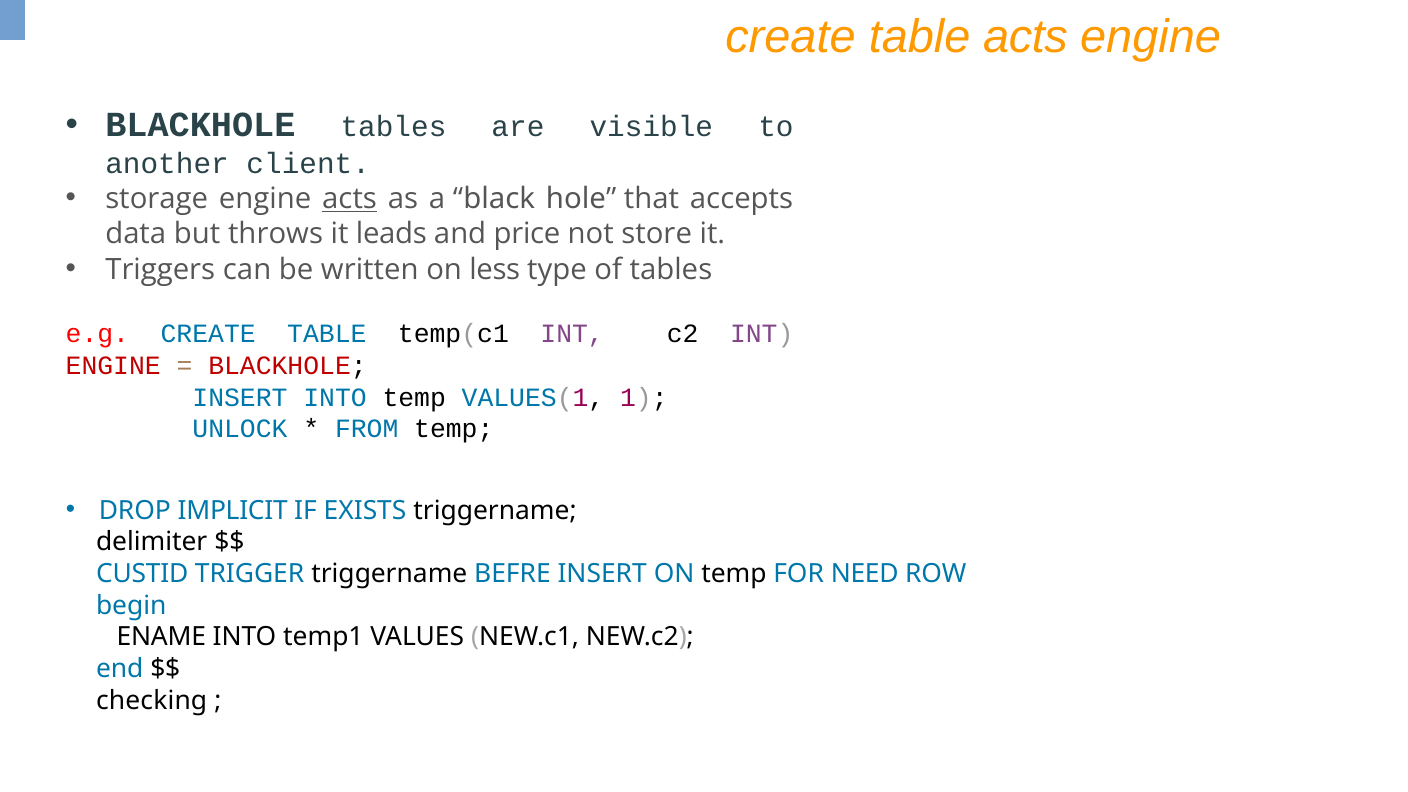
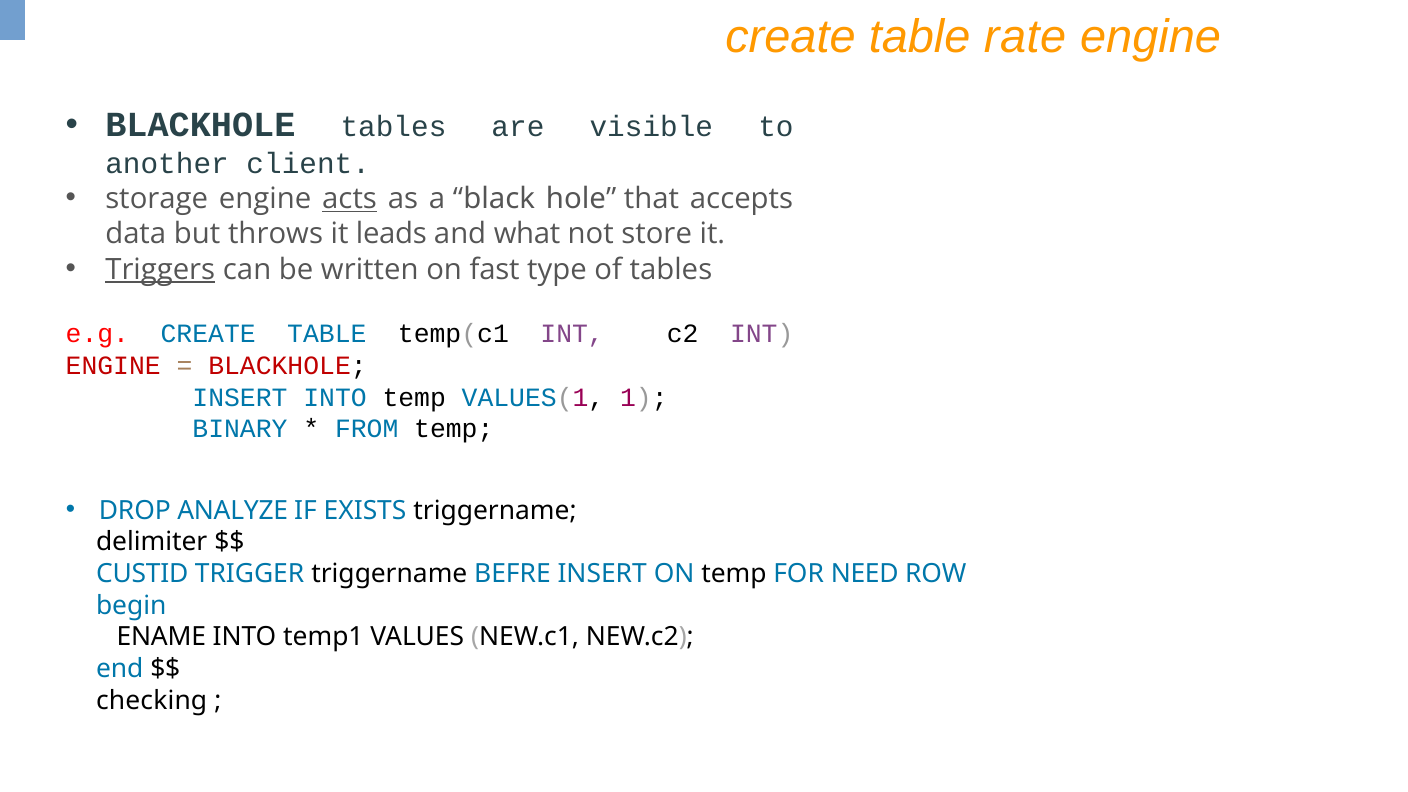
table acts: acts -> rate
price: price -> what
Triggers underline: none -> present
less: less -> fast
UNLOCK: UNLOCK -> BINARY
IMPLICIT: IMPLICIT -> ANALYZE
